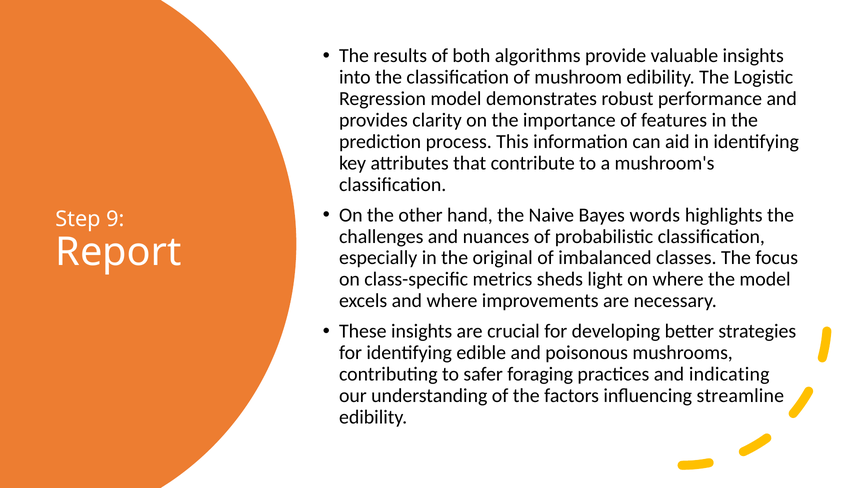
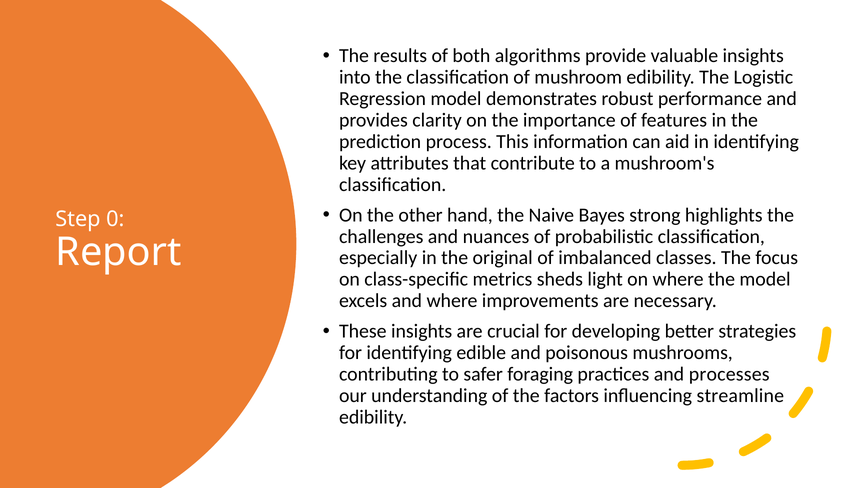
words: words -> strong
9: 9 -> 0
indicating: indicating -> processes
